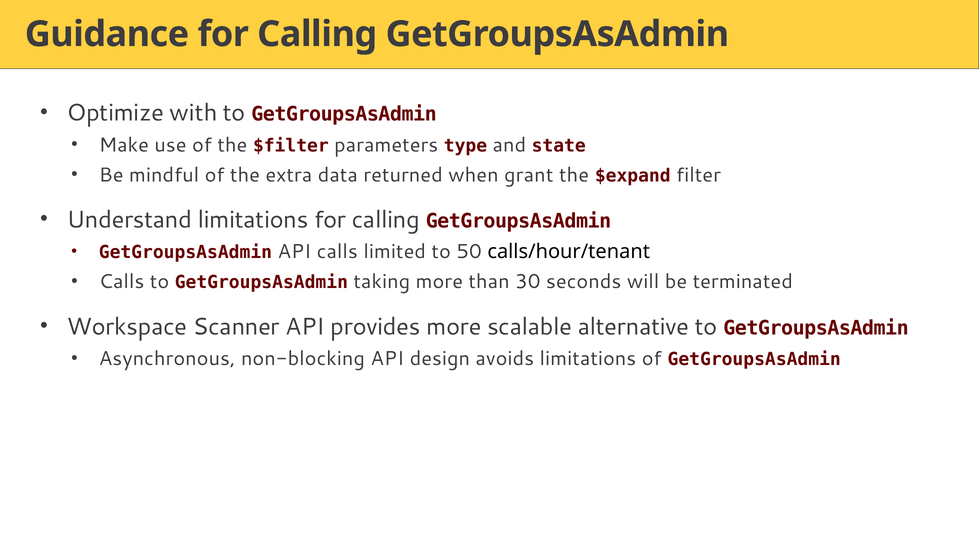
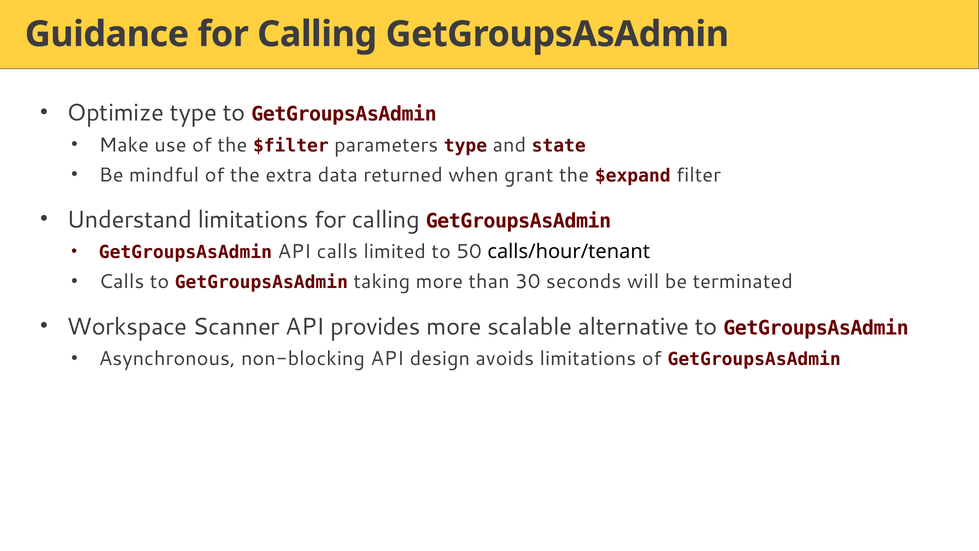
Optimize with: with -> type
